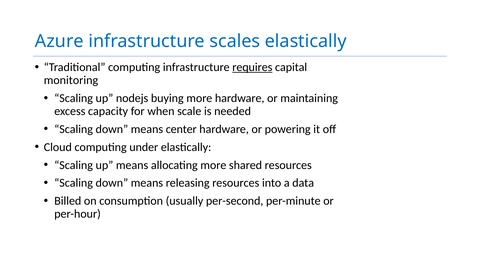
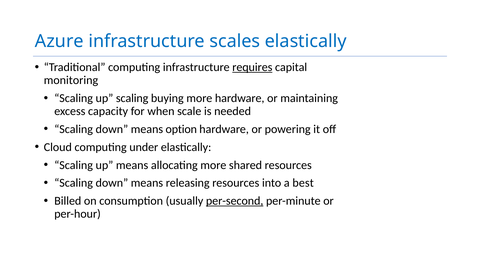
up nodejs: nodejs -> scaling
center: center -> option
data: data -> best
per-second underline: none -> present
